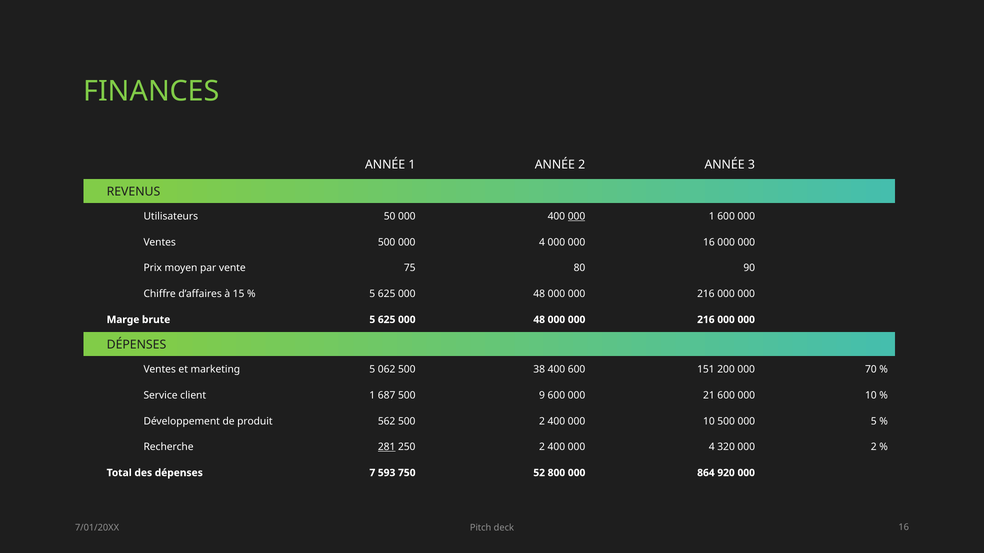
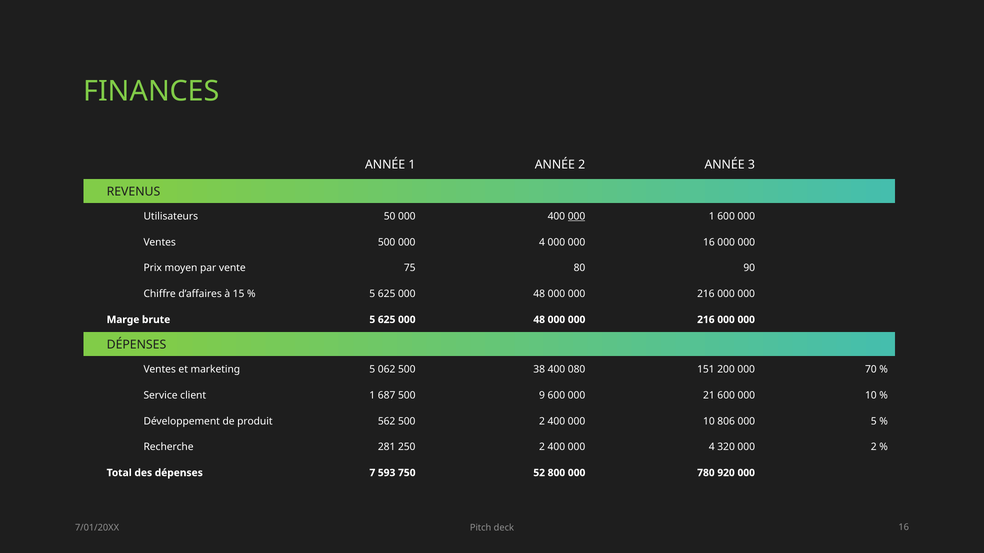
400 600: 600 -> 080
10 500: 500 -> 806
281 underline: present -> none
864: 864 -> 780
